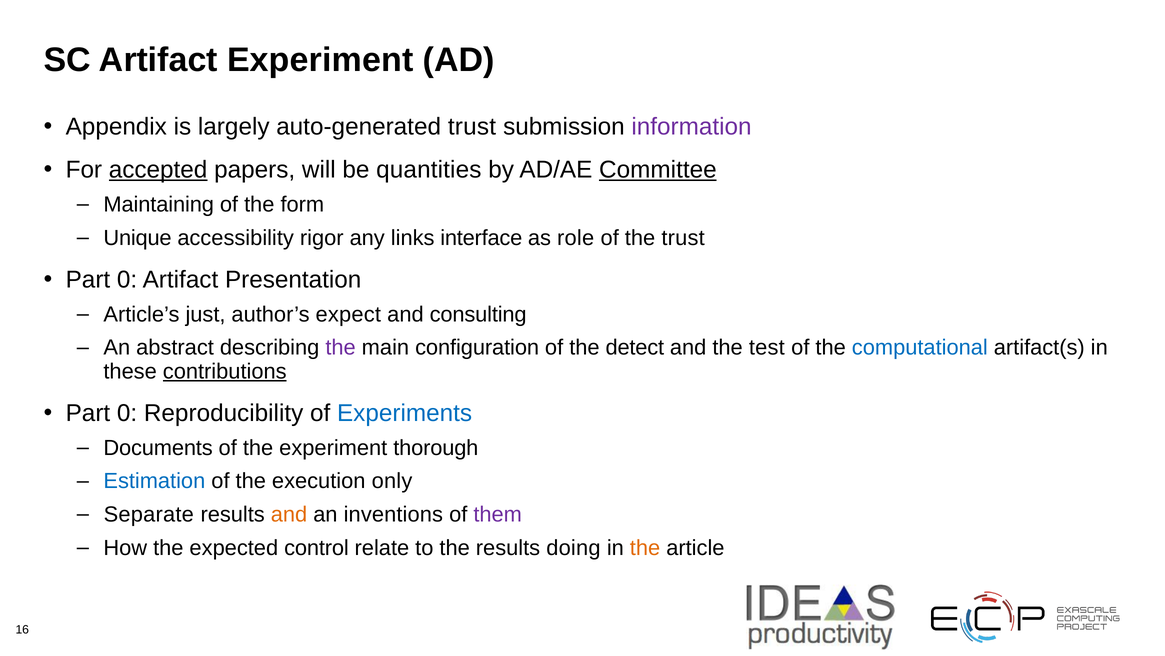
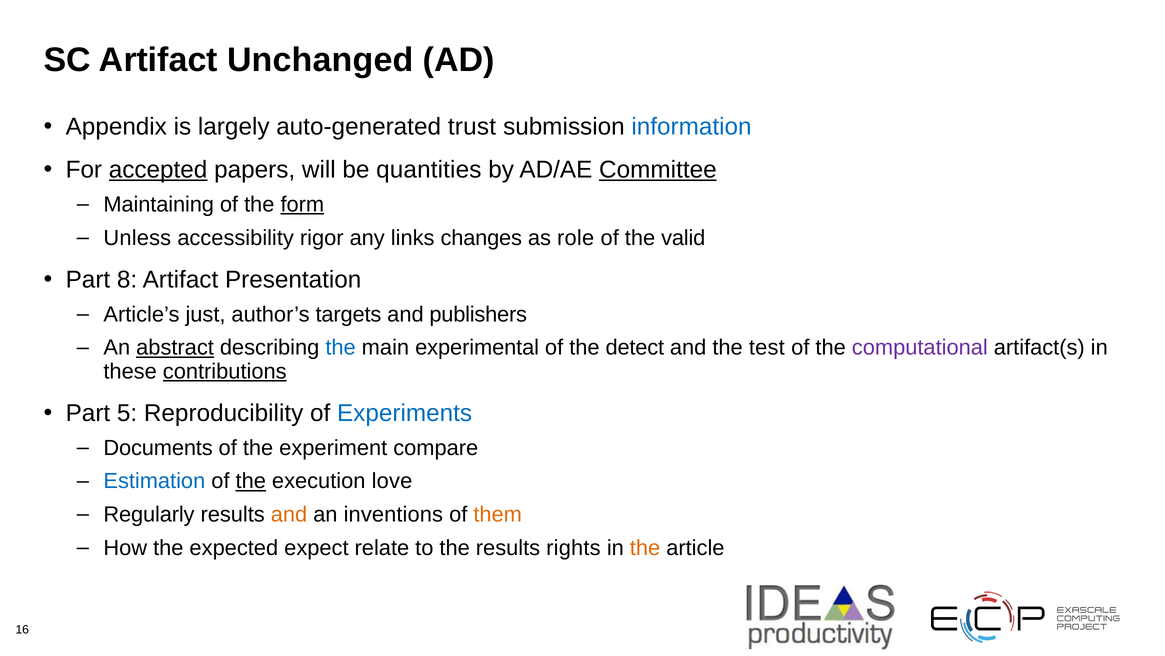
Artifact Experiment: Experiment -> Unchanged
information colour: purple -> blue
form underline: none -> present
Unique: Unique -> Unless
interface: interface -> changes
the trust: trust -> valid
0 at (127, 280): 0 -> 8
expect: expect -> targets
consulting: consulting -> publishers
abstract underline: none -> present
the at (341, 347) colour: purple -> blue
configuration: configuration -> experimental
computational colour: blue -> purple
0 at (127, 413): 0 -> 5
thorough: thorough -> compare
the at (251, 481) underline: none -> present
only: only -> love
Separate: Separate -> Regularly
them colour: purple -> orange
control: control -> expect
doing: doing -> rights
